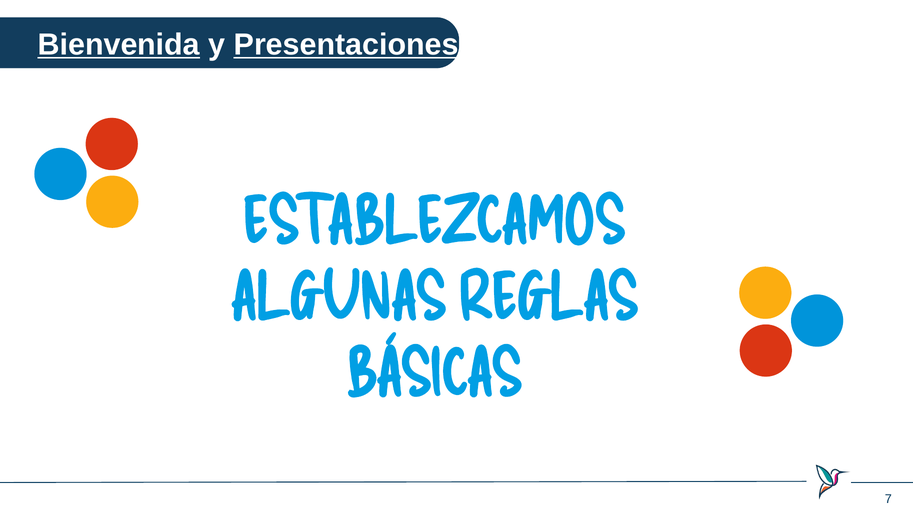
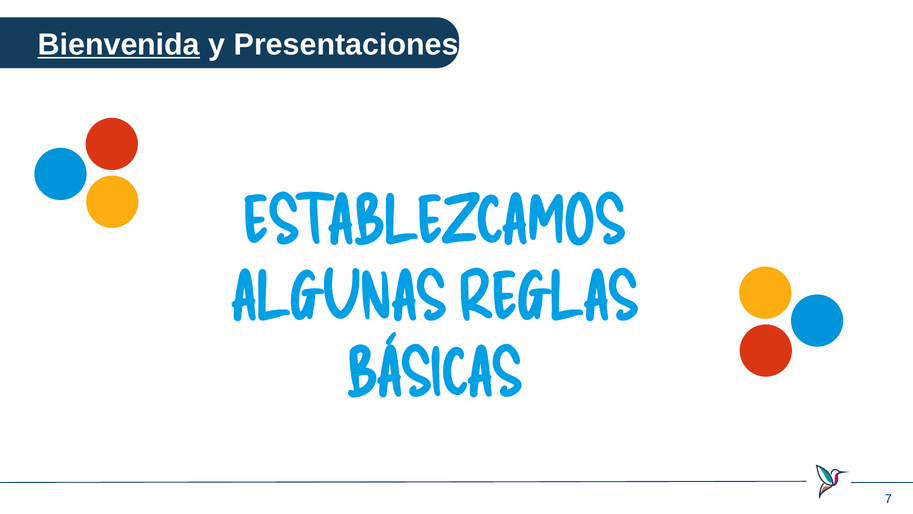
Presentaciones underline: present -> none
